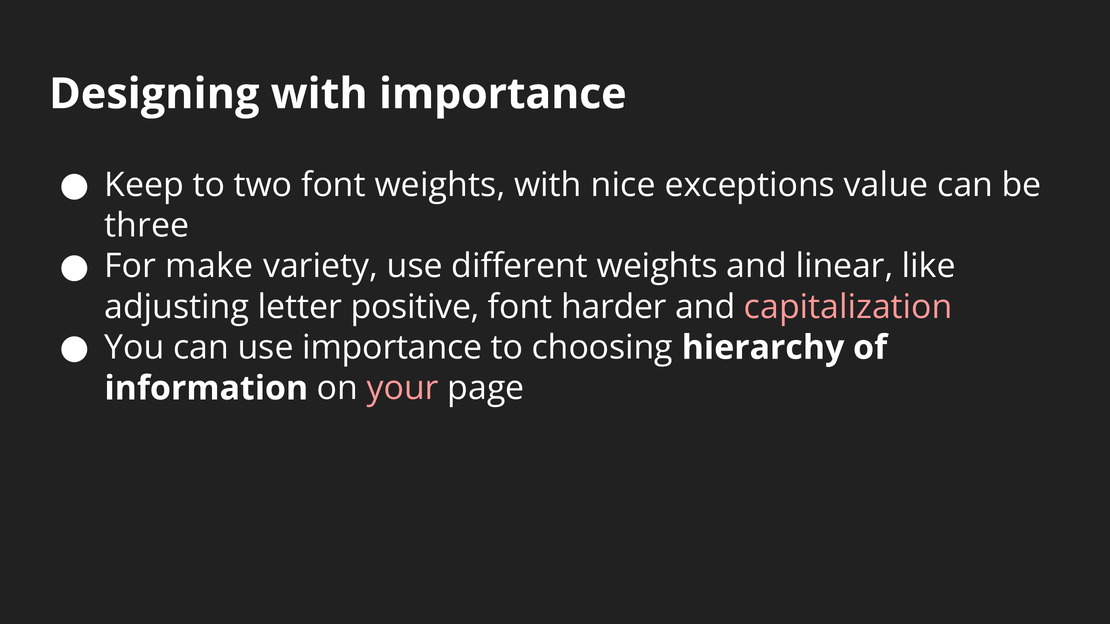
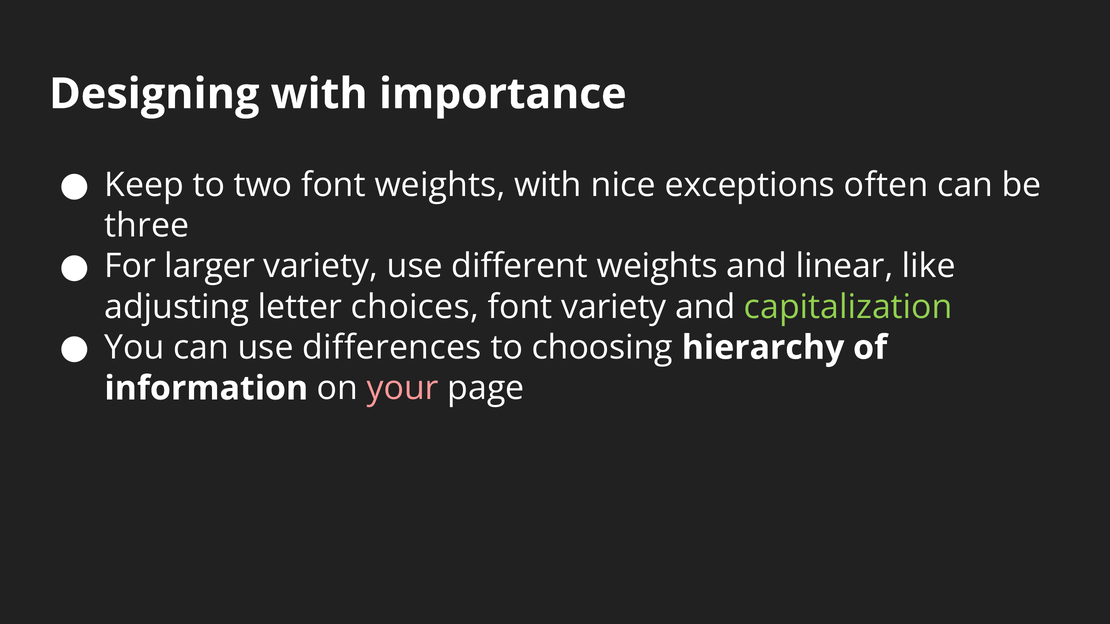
value: value -> often
make: make -> larger
positive: positive -> choices
font harder: harder -> variety
capitalization colour: pink -> light green
use importance: importance -> differences
